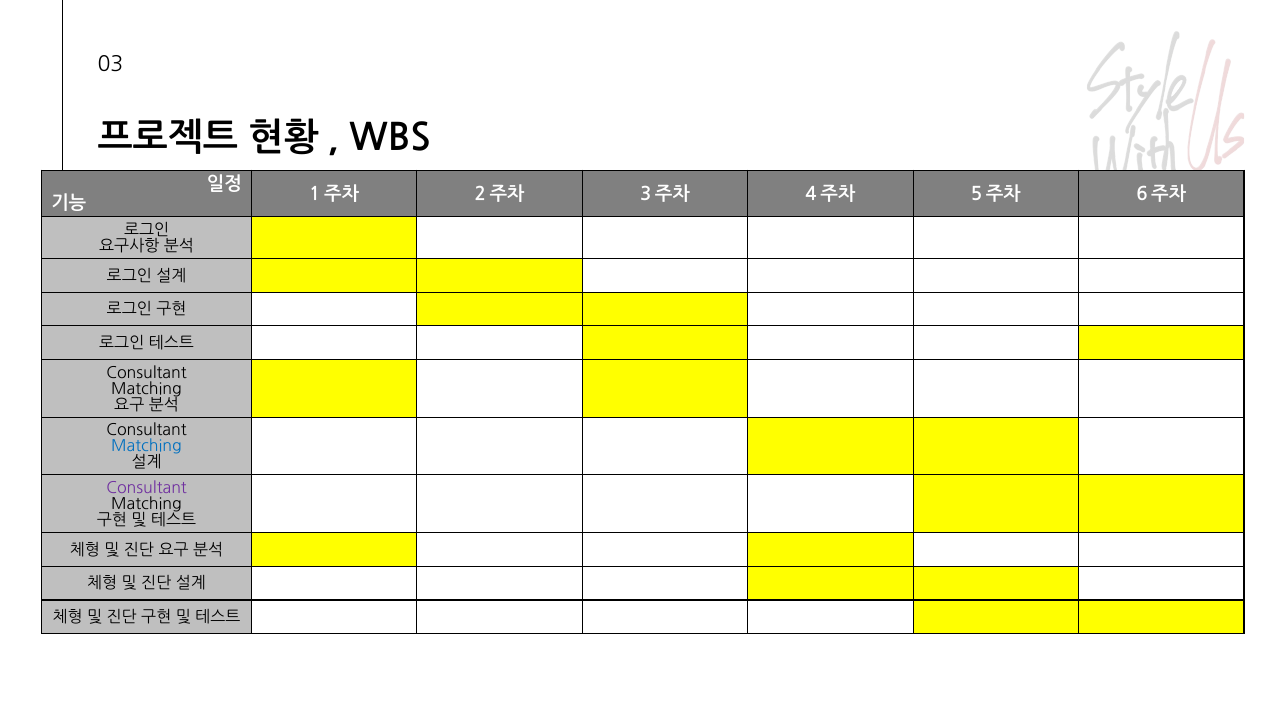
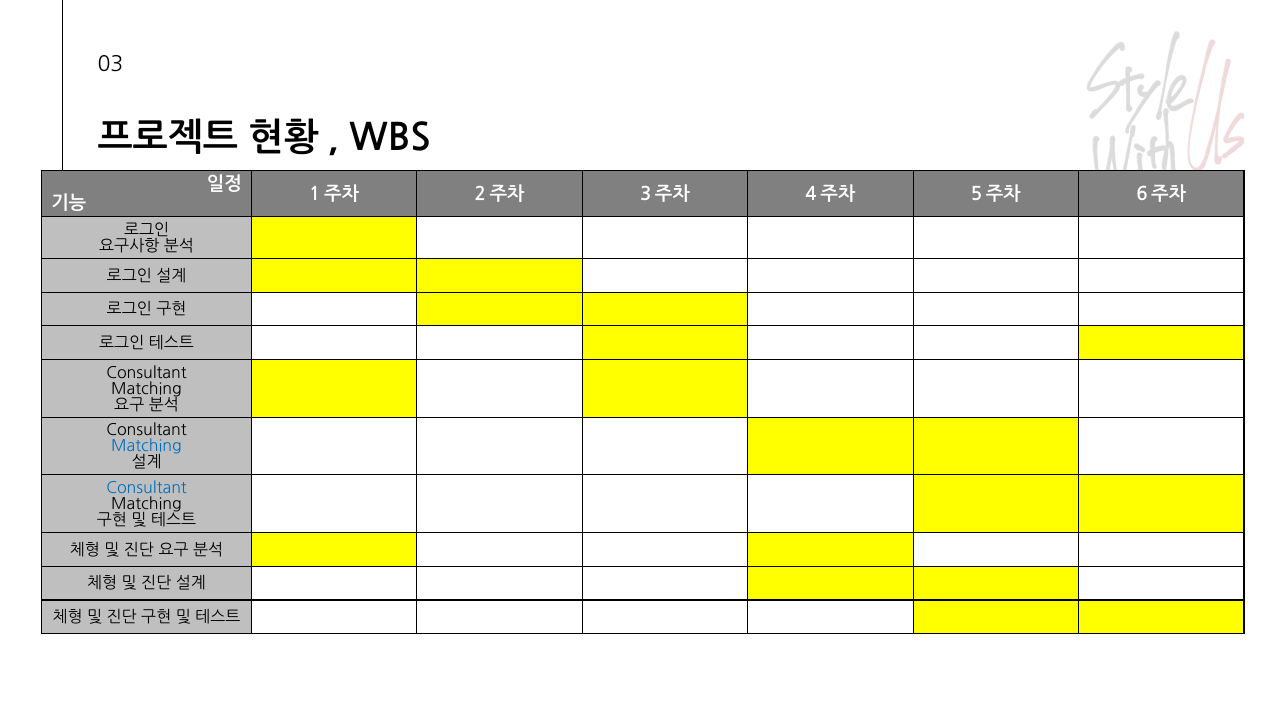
Consultant at (147, 488) colour: purple -> blue
